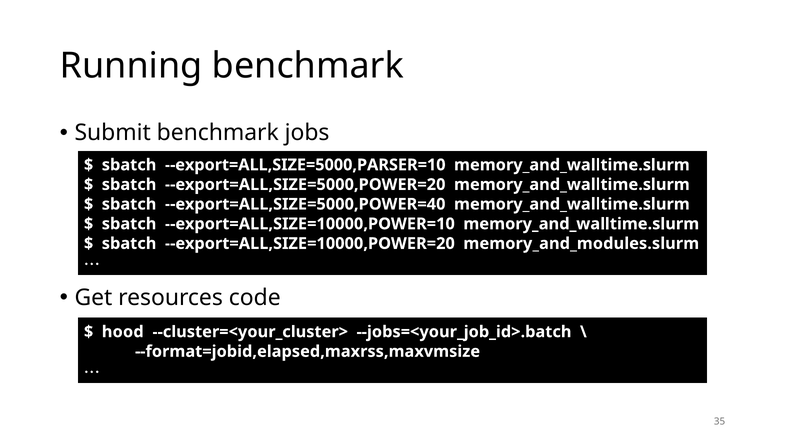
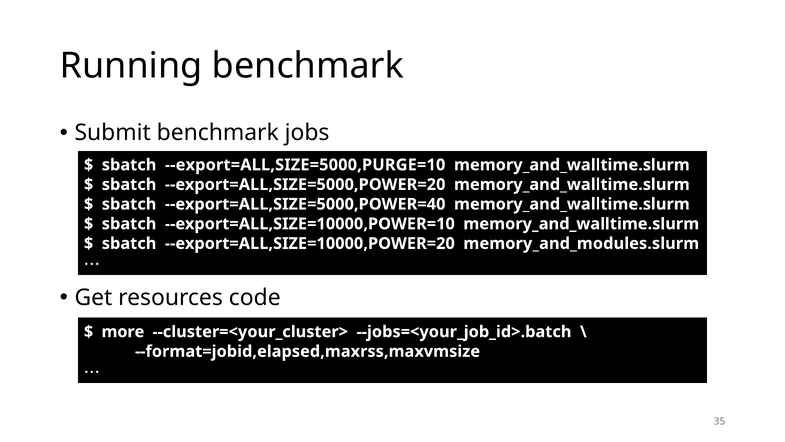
--export=ALL,SIZE=5000,PARSER=10: --export=ALL,SIZE=5000,PARSER=10 -> --export=ALL,SIZE=5000,PURGE=10
hood: hood -> more
